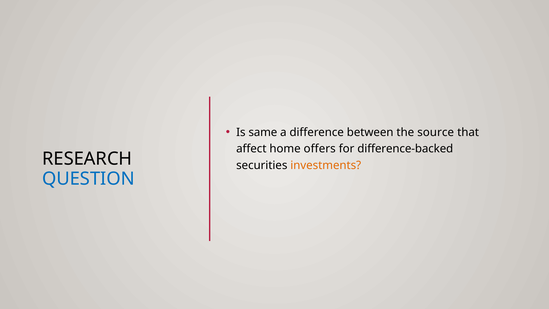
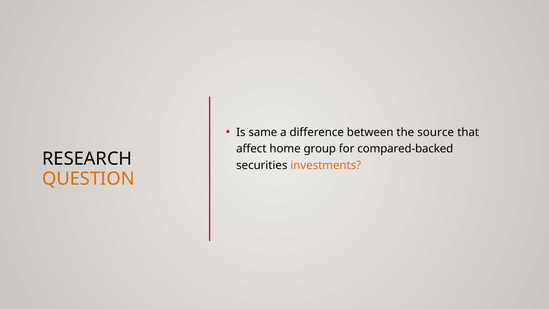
offers: offers -> group
difference-backed: difference-backed -> compared-backed
QUESTION colour: blue -> orange
